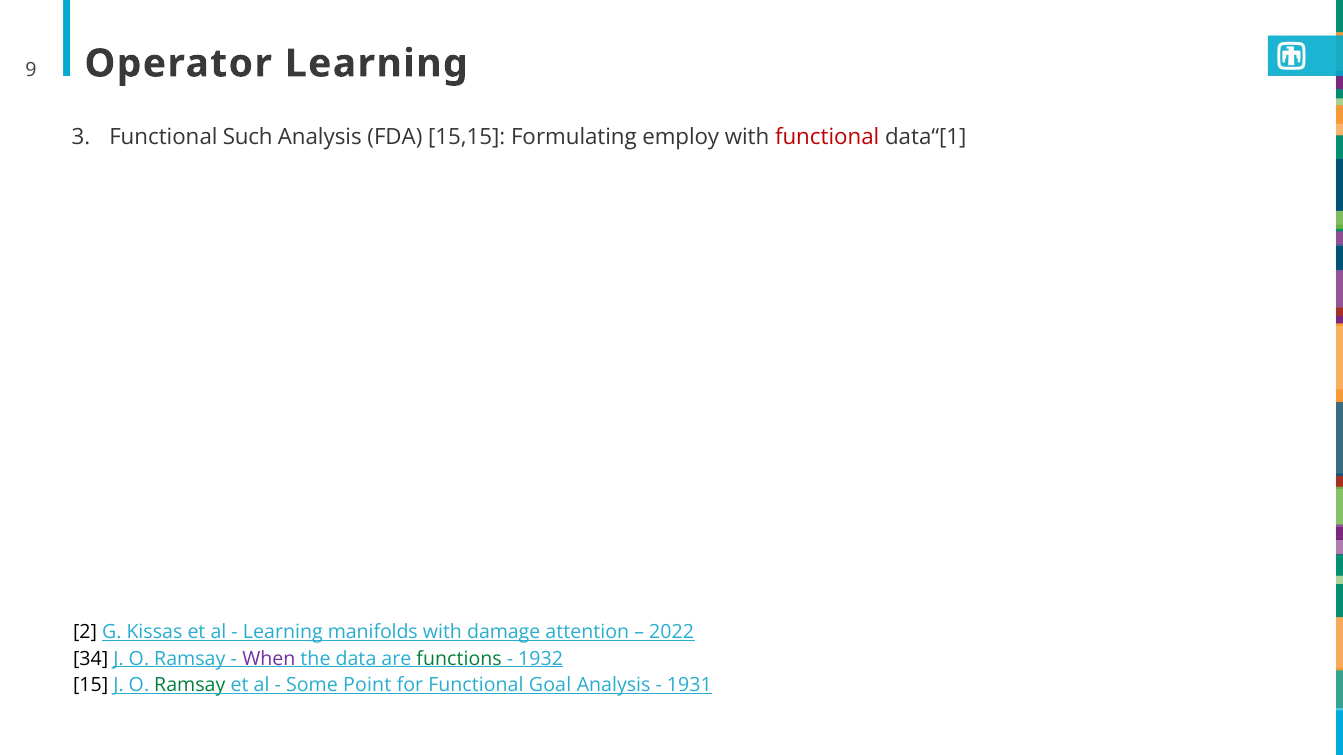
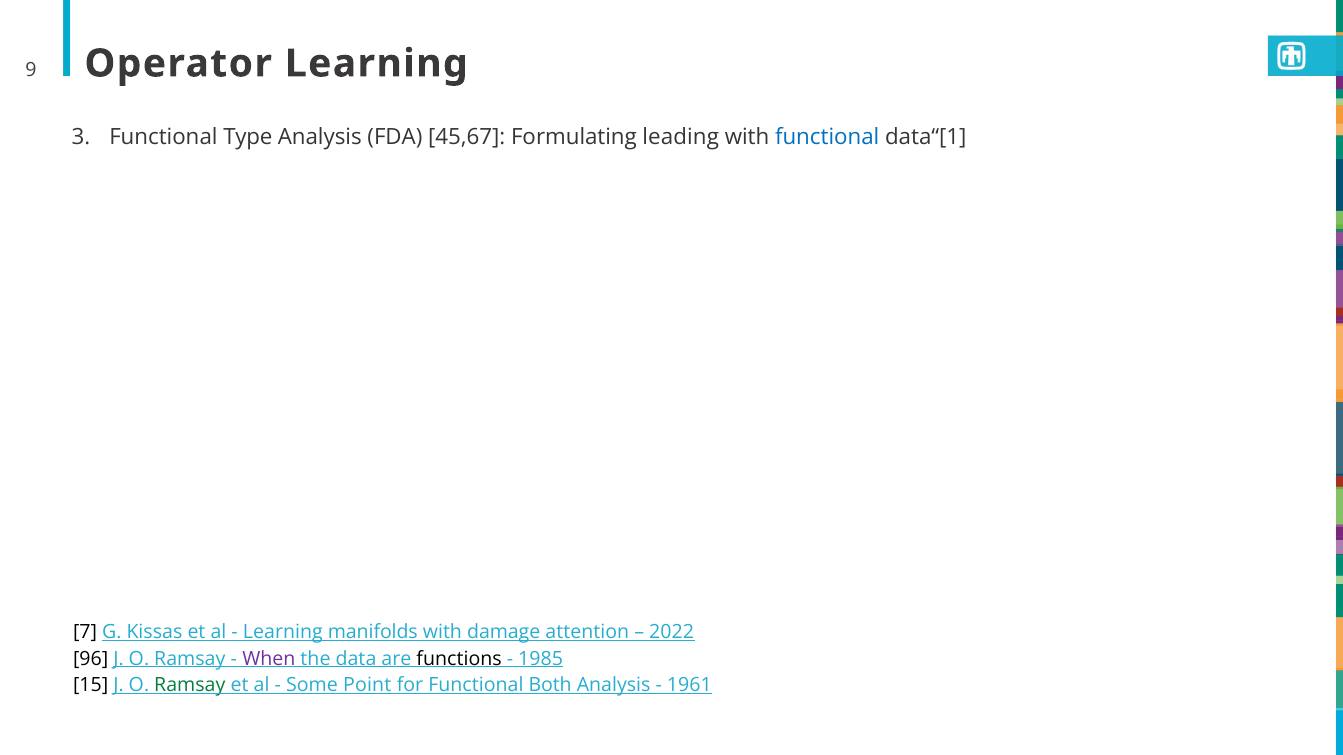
Such: Such -> Type
15,15: 15,15 -> 45,67
employ: employ -> leading
functional at (827, 137) colour: red -> blue
2: 2 -> 7
34: 34 -> 96
functions colour: green -> black
1932: 1932 -> 1985
Goal: Goal -> Both
1931: 1931 -> 1961
